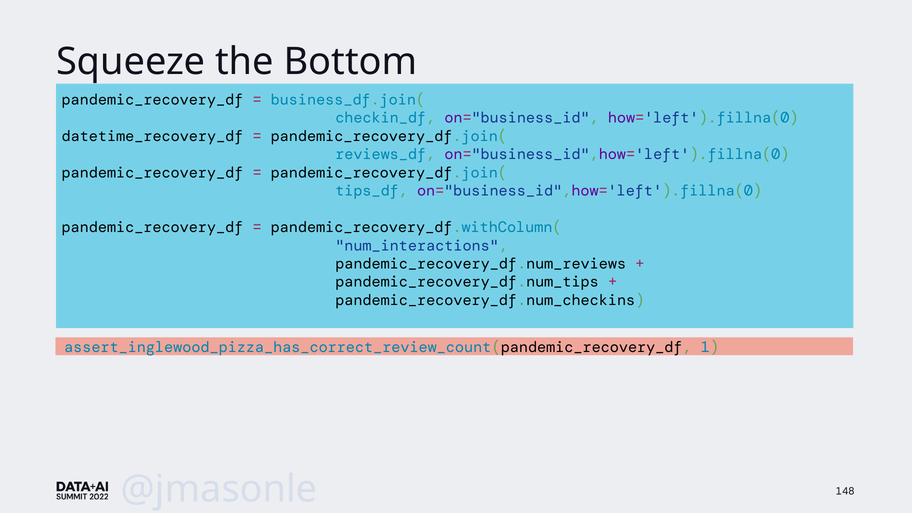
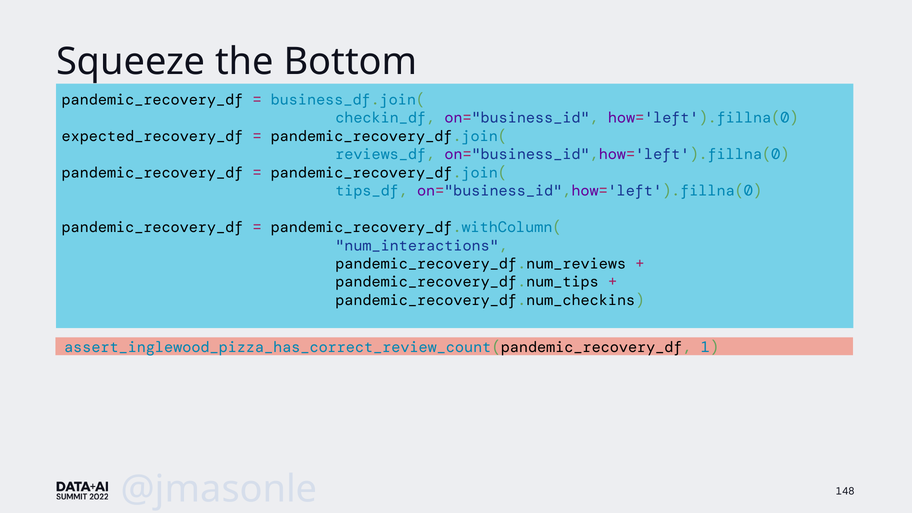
datetime_recovery_df: datetime_recovery_df -> expected_recovery_df
